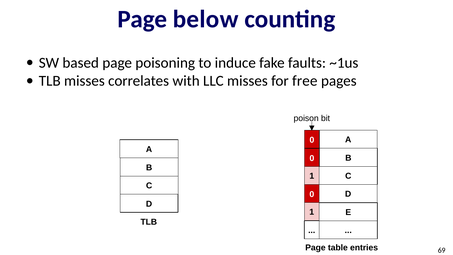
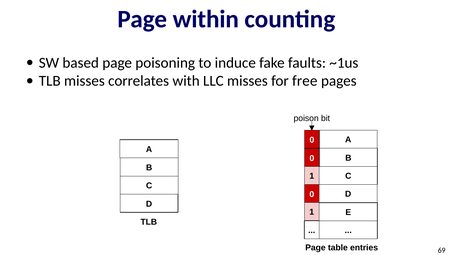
below: below -> within
